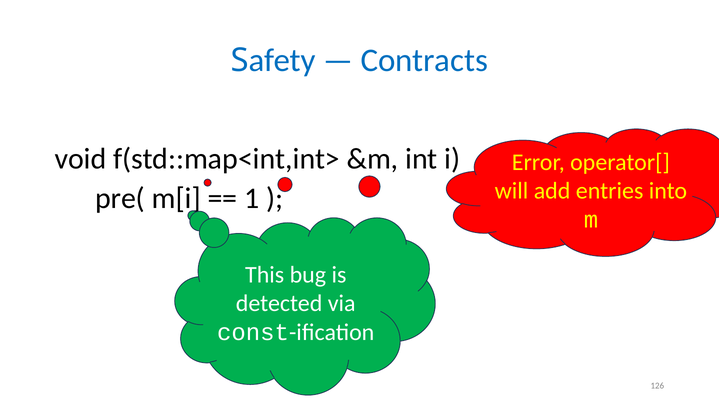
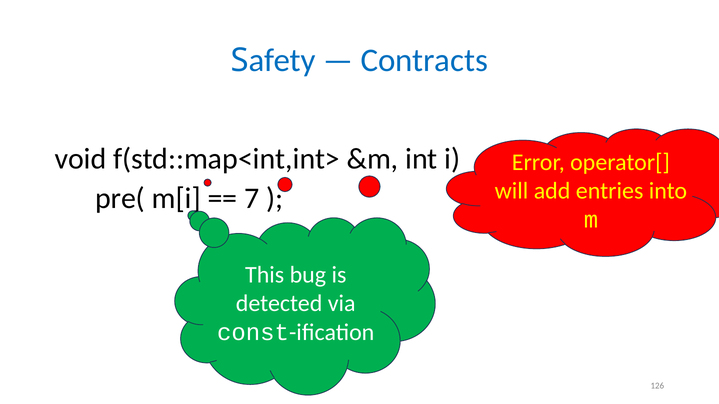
1: 1 -> 7
